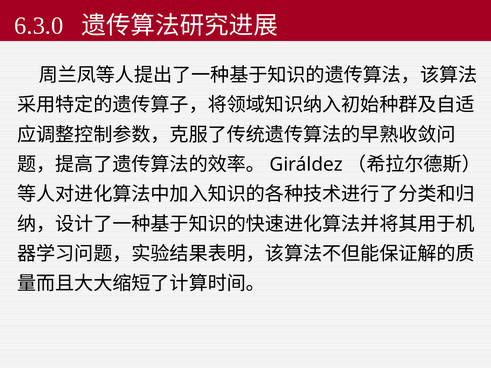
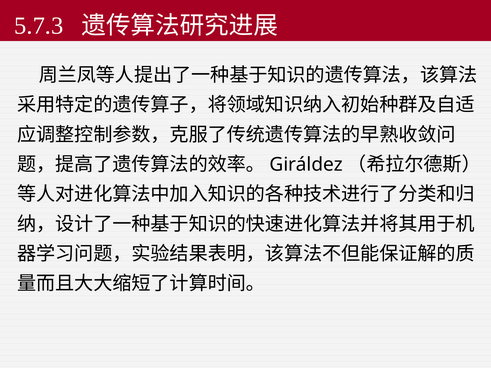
6.3.0: 6.3.0 -> 5.7.3
